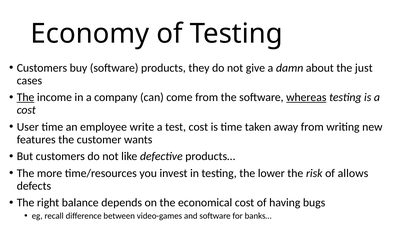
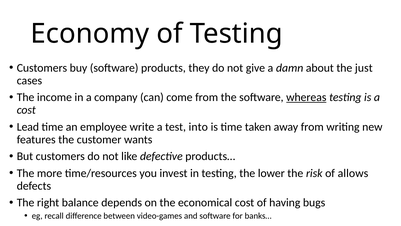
The at (26, 97) underline: present -> none
User: User -> Lead
test cost: cost -> into
